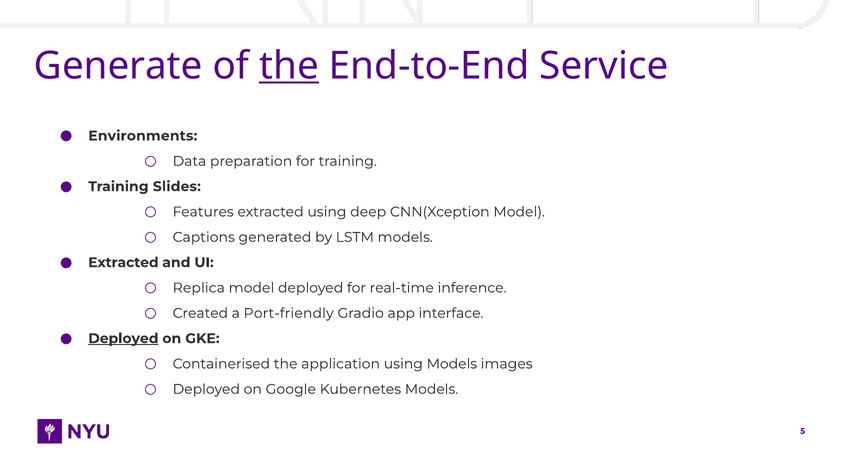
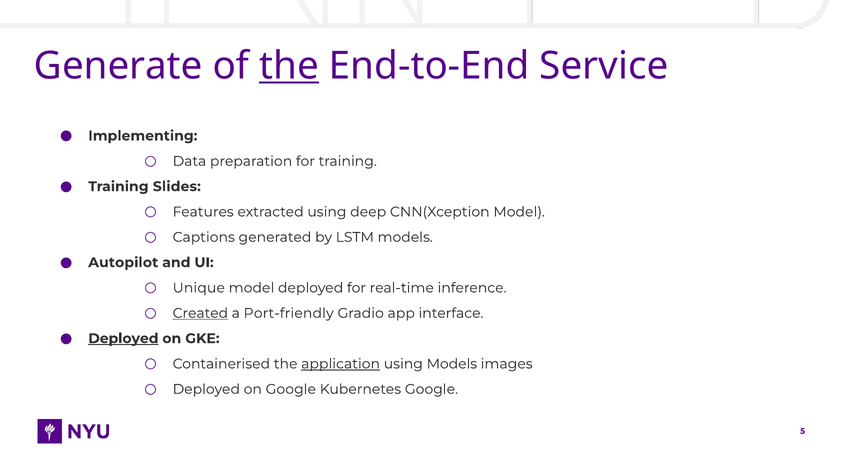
Environments: Environments -> Implementing
Extracted at (123, 262): Extracted -> Autopilot
Replica: Replica -> Unique
Created underline: none -> present
application underline: none -> present
Kubernetes Models: Models -> Google
